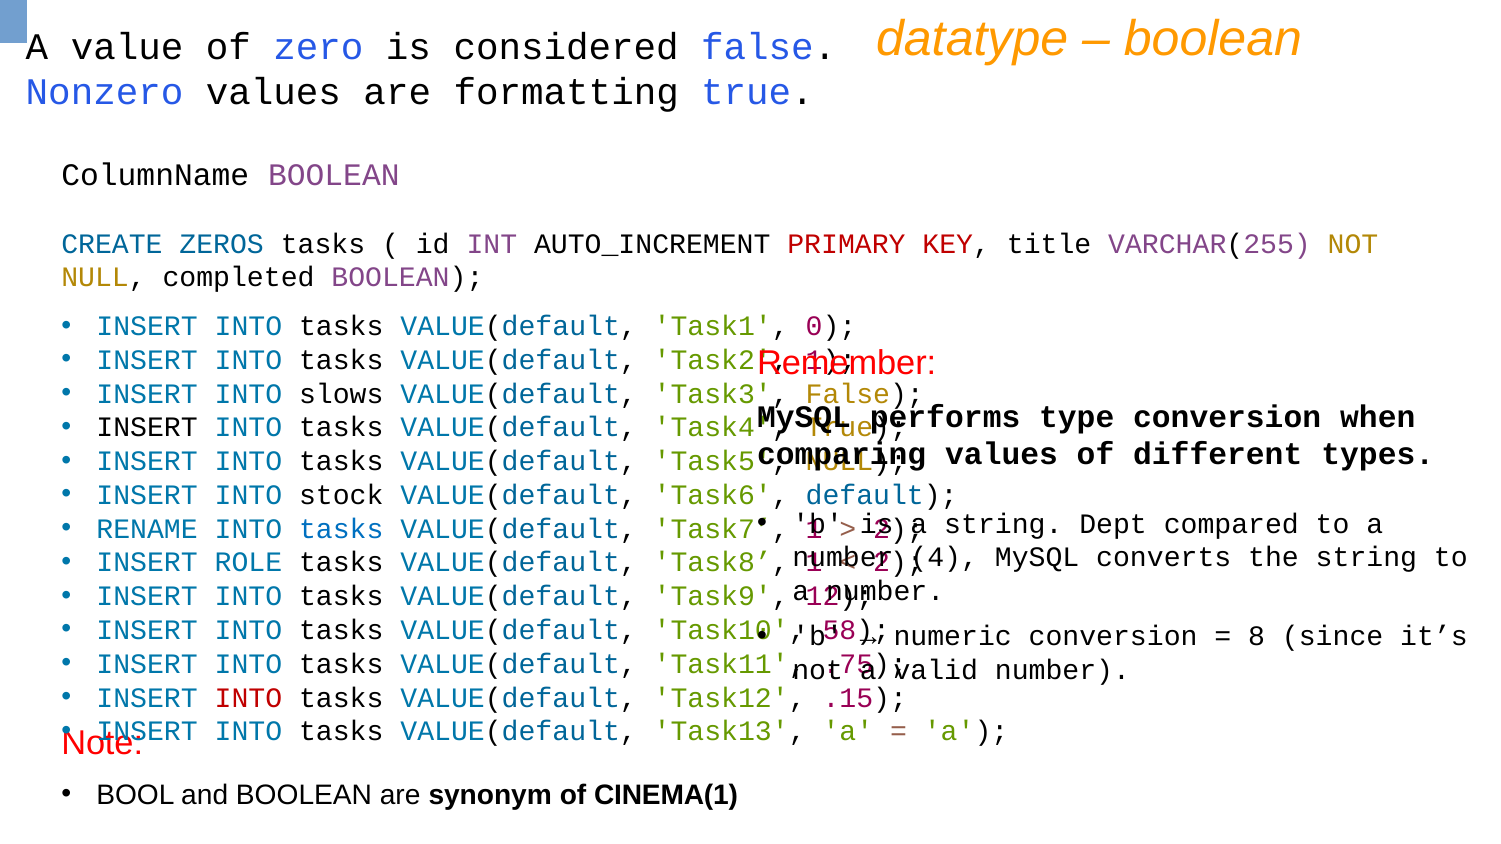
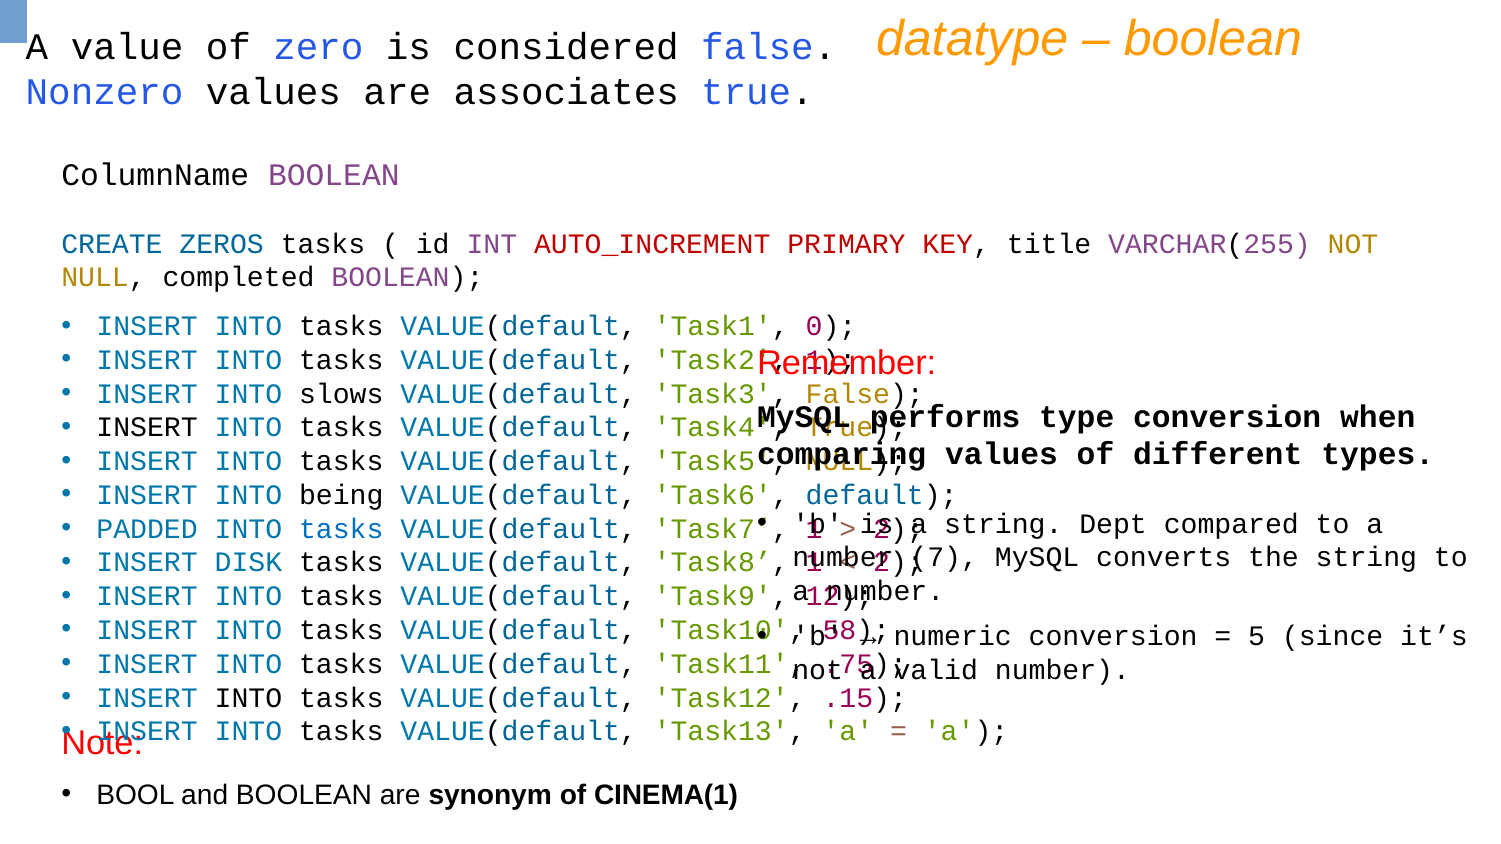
formatting: formatting -> associates
AUTO_INCREMENT colour: black -> red
stock: stock -> being
RENAME: RENAME -> PADDED
4: 4 -> 7
ROLE: ROLE -> DISK
8: 8 -> 5
INTO at (248, 698) colour: red -> black
